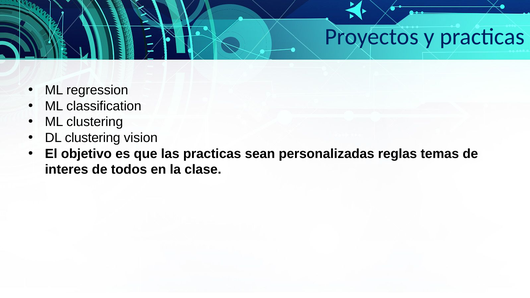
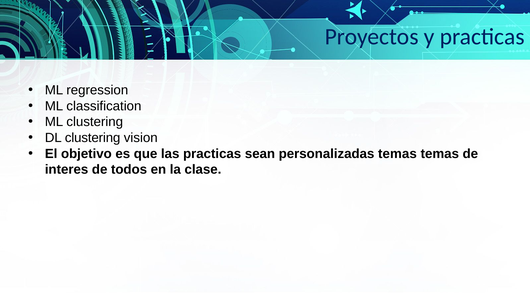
personalizadas reglas: reglas -> temas
